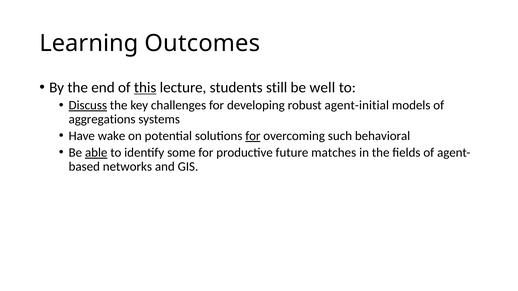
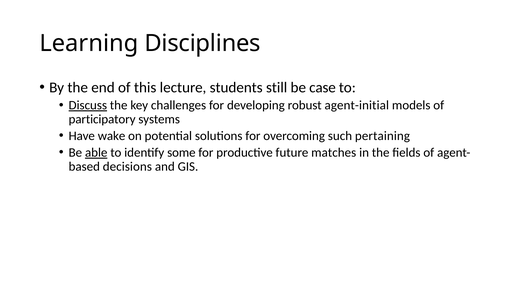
Outcomes: Outcomes -> Disciplines
this underline: present -> none
well: well -> case
aggregations: aggregations -> participatory
for at (253, 136) underline: present -> none
behavioral: behavioral -> pertaining
networks: networks -> decisions
